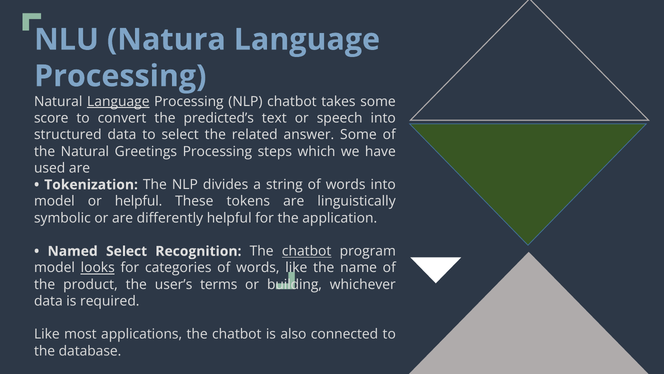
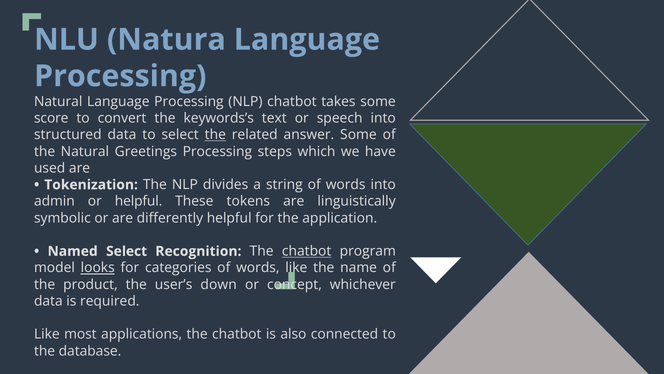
Language at (118, 101) underline: present -> none
predicted’s: predicted’s -> keywords’s
the at (215, 135) underline: none -> present
model at (54, 201): model -> admin
terms: terms -> down
building: building -> concept
